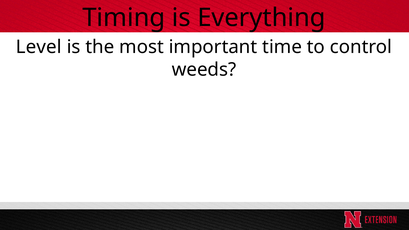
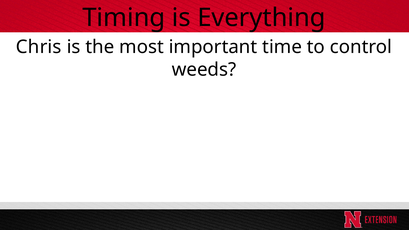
Level: Level -> Chris
